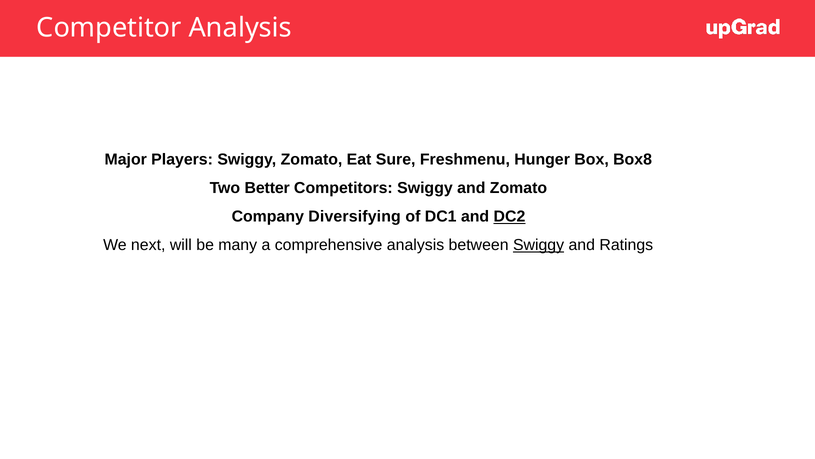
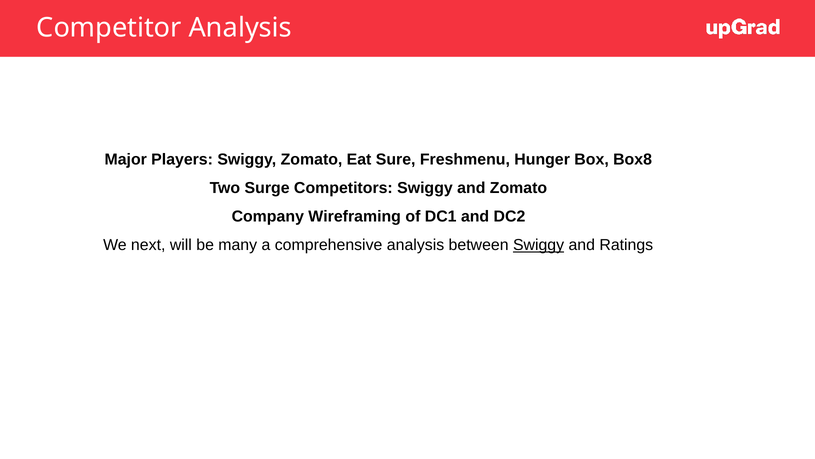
Better: Better -> Surge
Diversifying: Diversifying -> Wireframing
DC2 underline: present -> none
